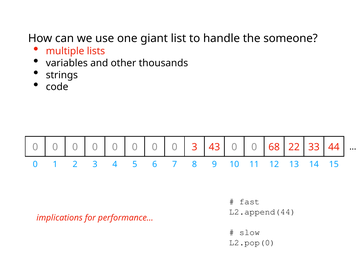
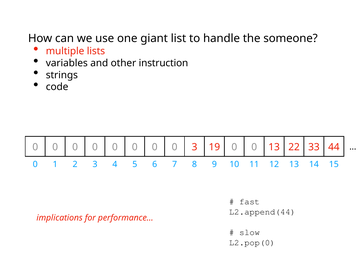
thousands: thousands -> instruction
43: 43 -> 19
0 68: 68 -> 13
